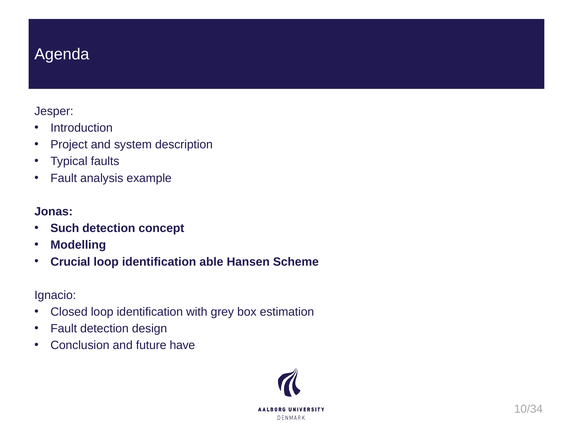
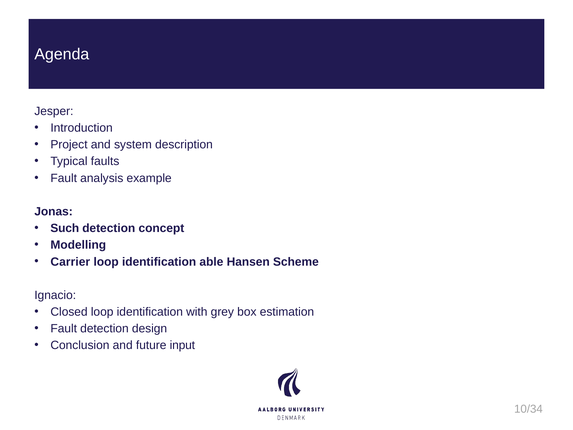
Crucial: Crucial -> Carrier
have: have -> input
